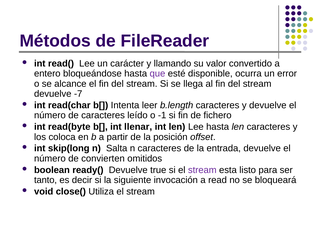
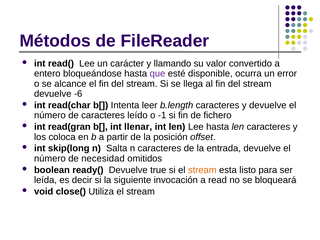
-7: -7 -> -6
read(byte: read(byte -> read(gran
convierten: convierten -> necesidad
stream at (202, 170) colour: purple -> orange
tanto: tanto -> leída
